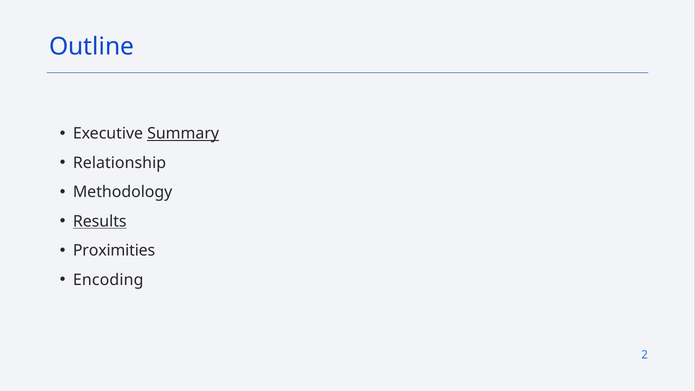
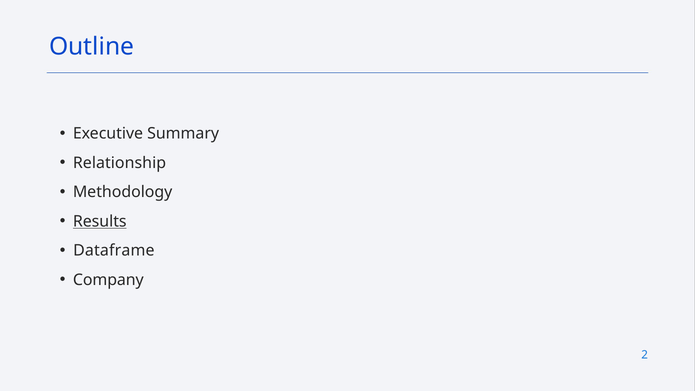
Summary underline: present -> none
Proximities: Proximities -> Dataframe
Encoding: Encoding -> Company
